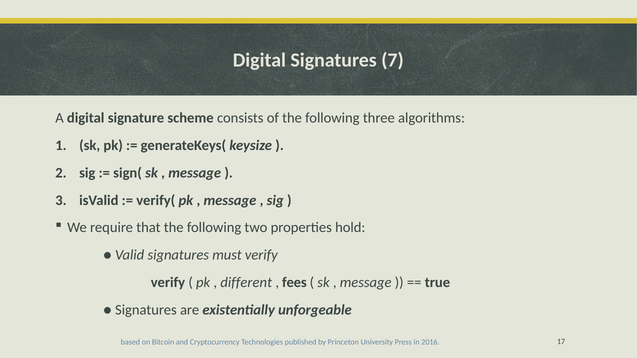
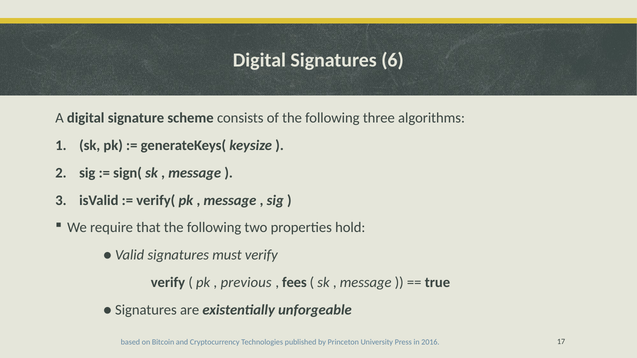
7: 7 -> 6
different: different -> previous
